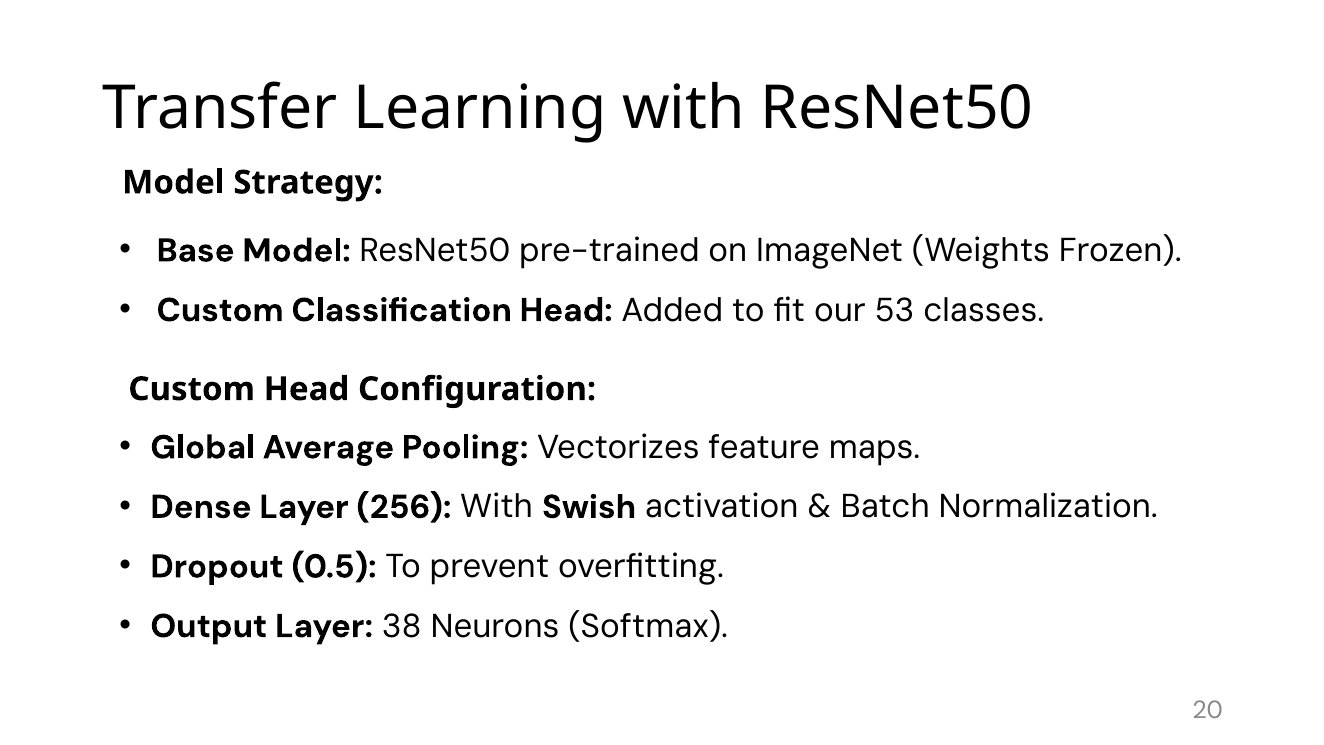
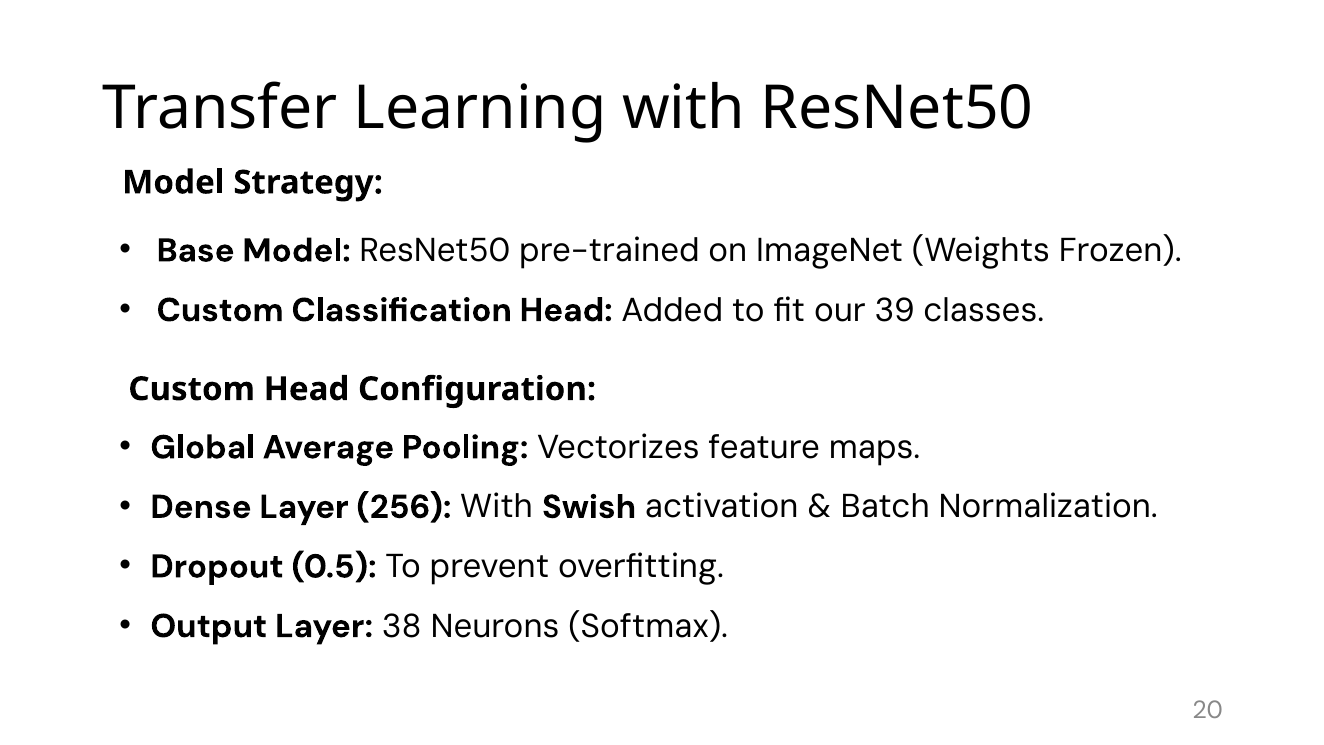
53: 53 -> 39
